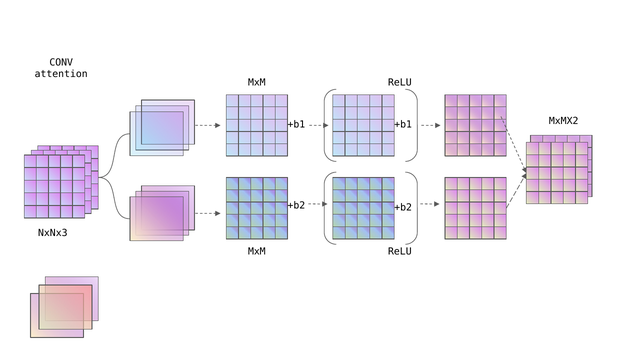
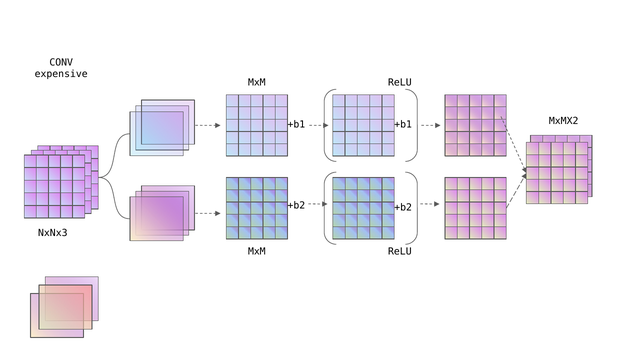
attention: attention -> expensive
